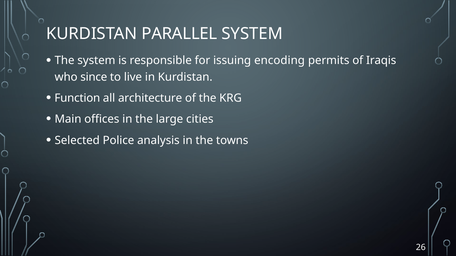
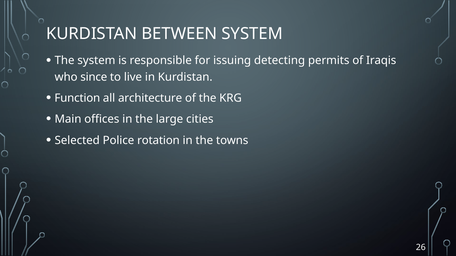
PARALLEL: PARALLEL -> BETWEEN
encoding: encoding -> detecting
analysis: analysis -> rotation
